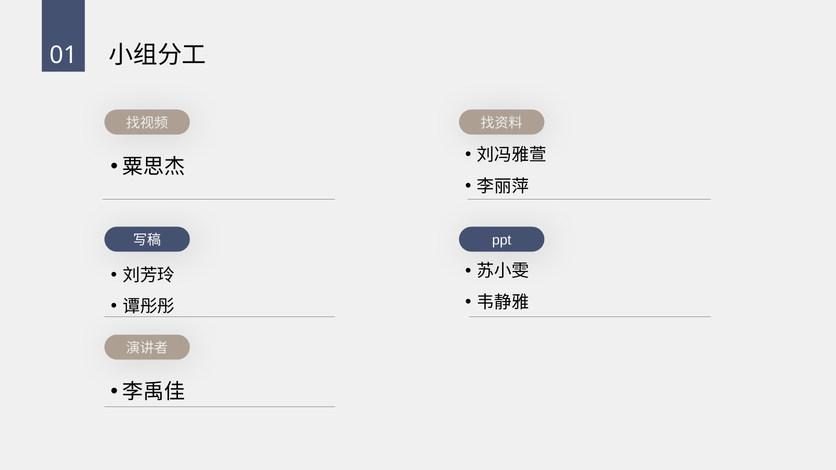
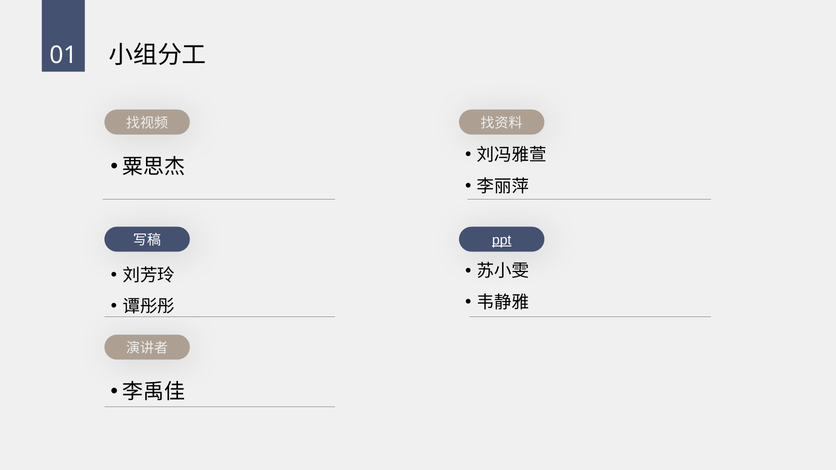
ppt underline: none -> present
